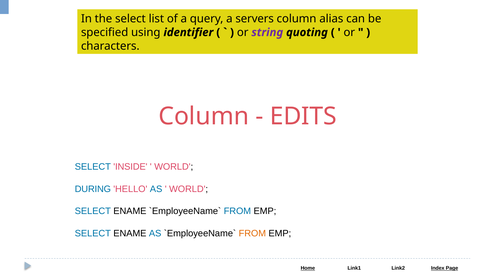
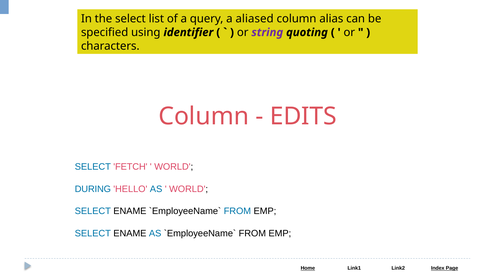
servers: servers -> aliased
INSIDE: INSIDE -> FETCH
FROM at (252, 233) colour: orange -> black
